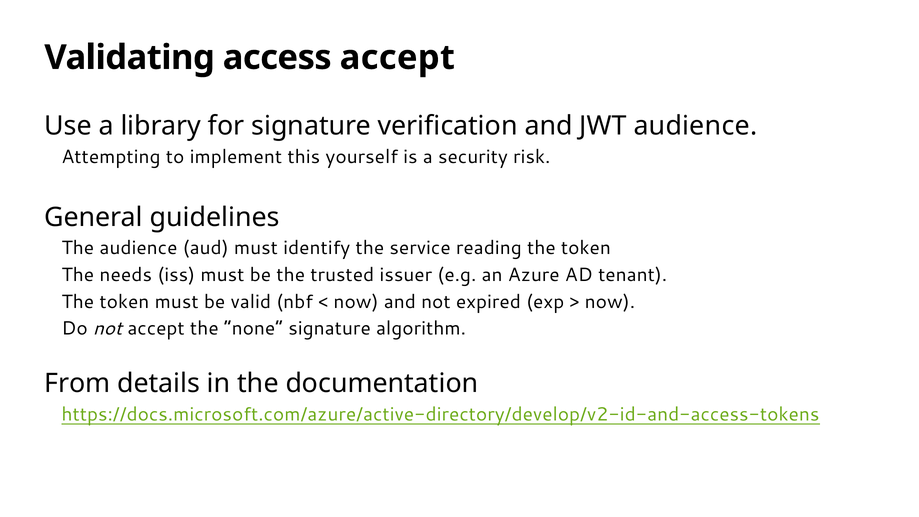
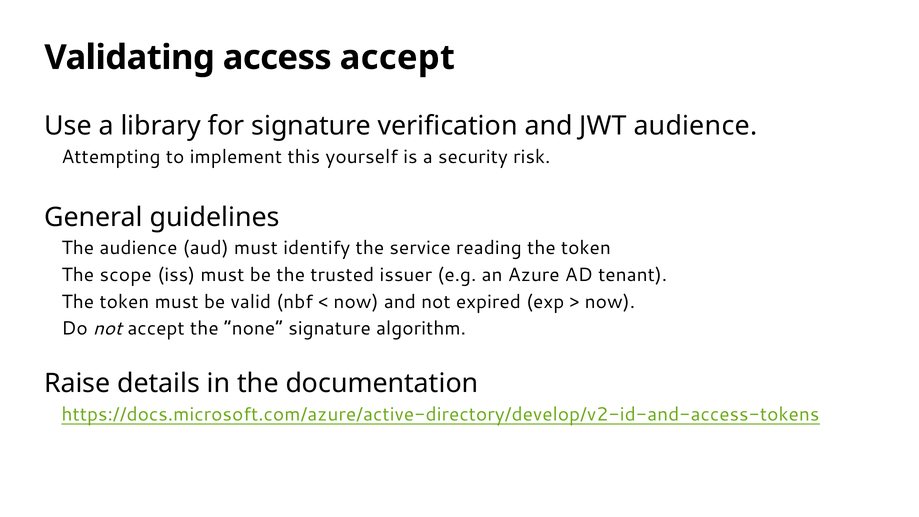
needs: needs -> scope
From: From -> Raise
